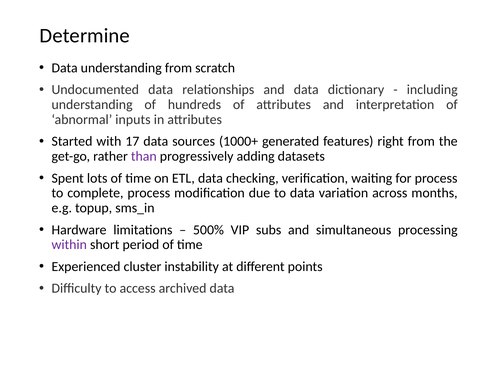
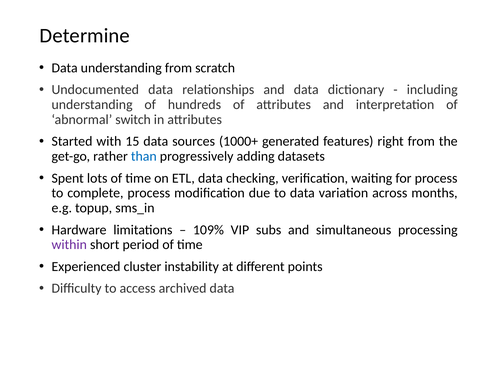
inputs: inputs -> switch
17: 17 -> 15
than colour: purple -> blue
500%: 500% -> 109%
